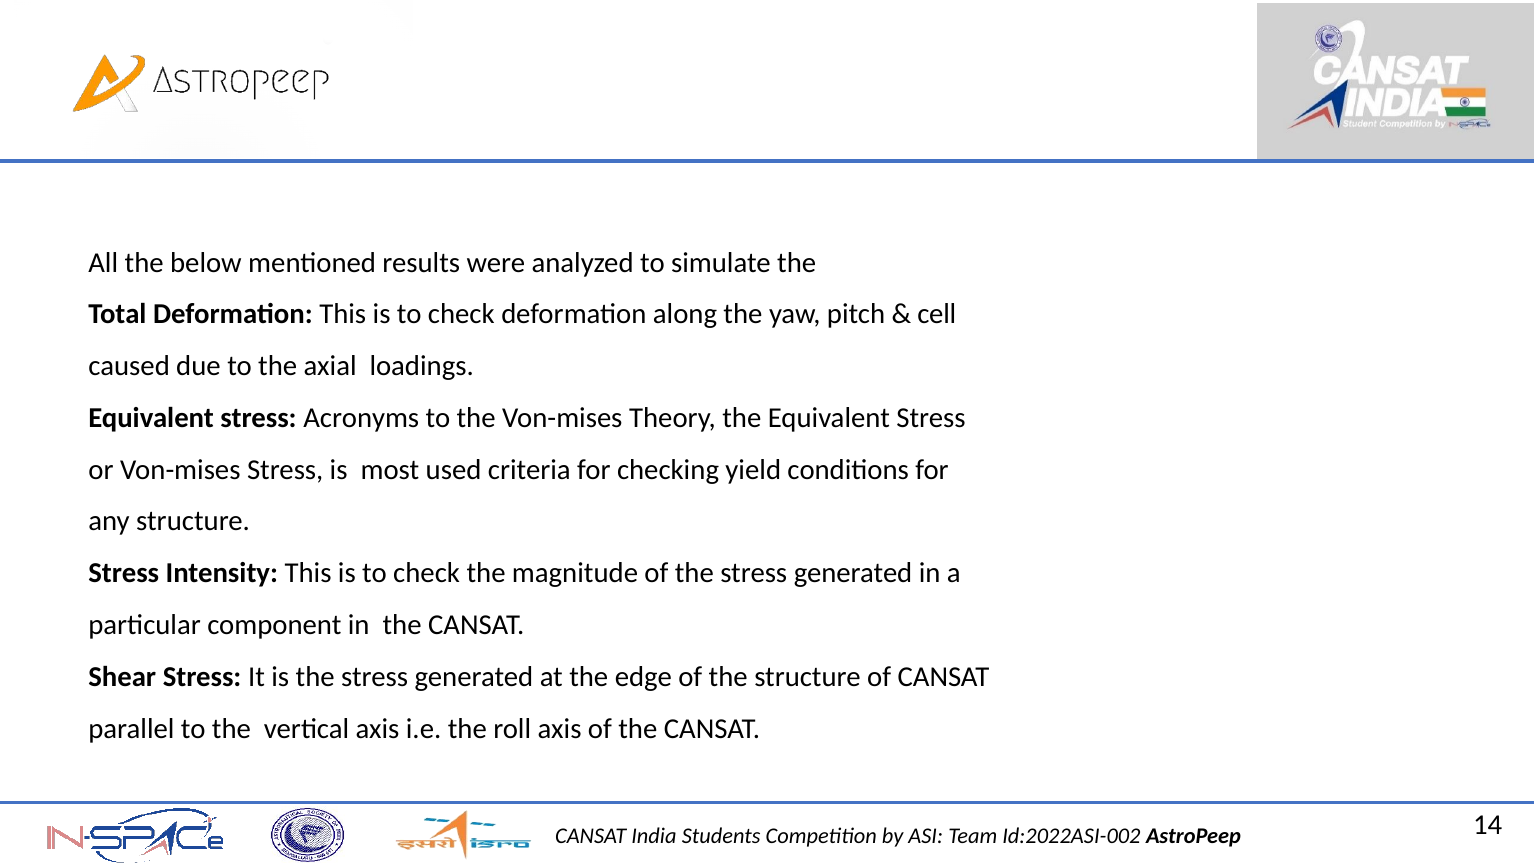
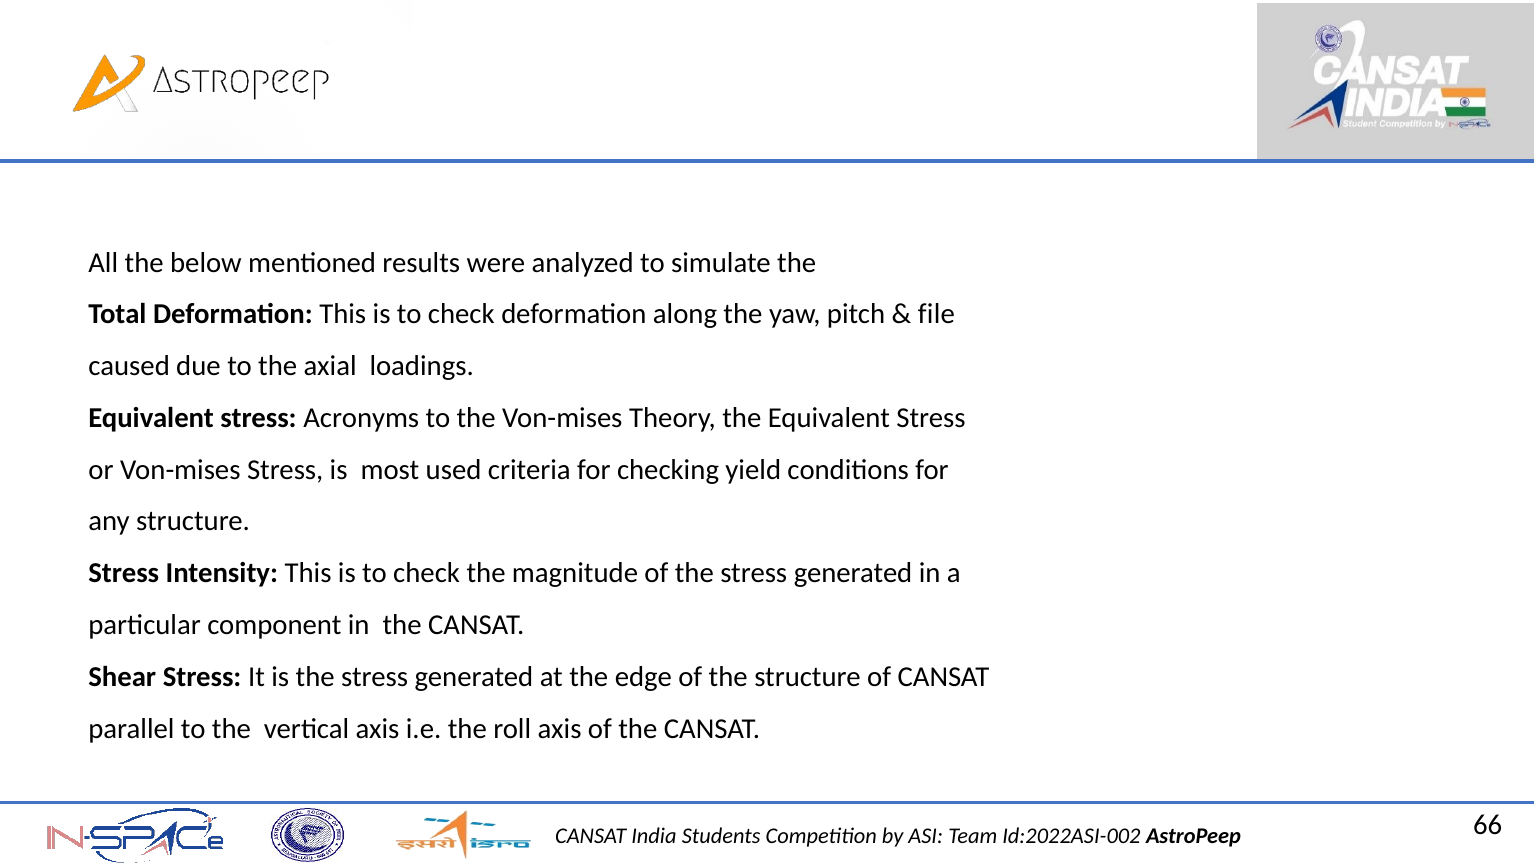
cell: cell -> file
14: 14 -> 66
